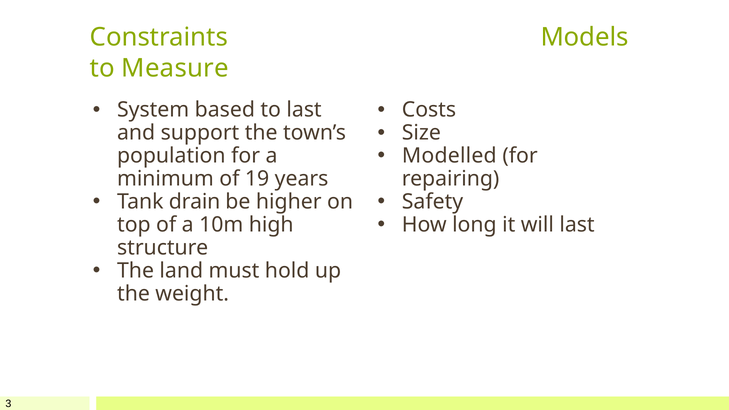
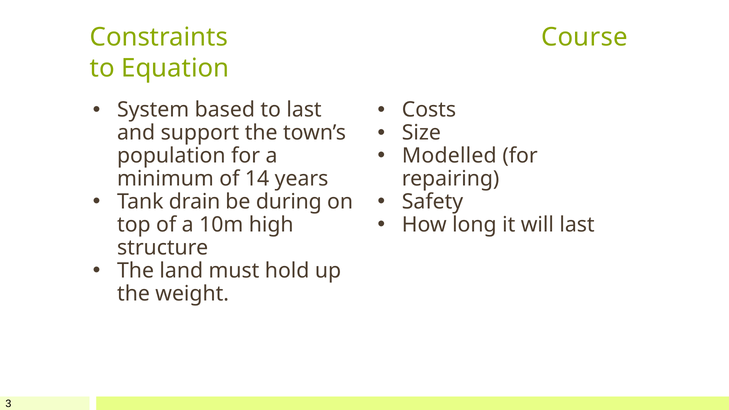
Models: Models -> Course
Measure: Measure -> Equation
19: 19 -> 14
higher: higher -> during
